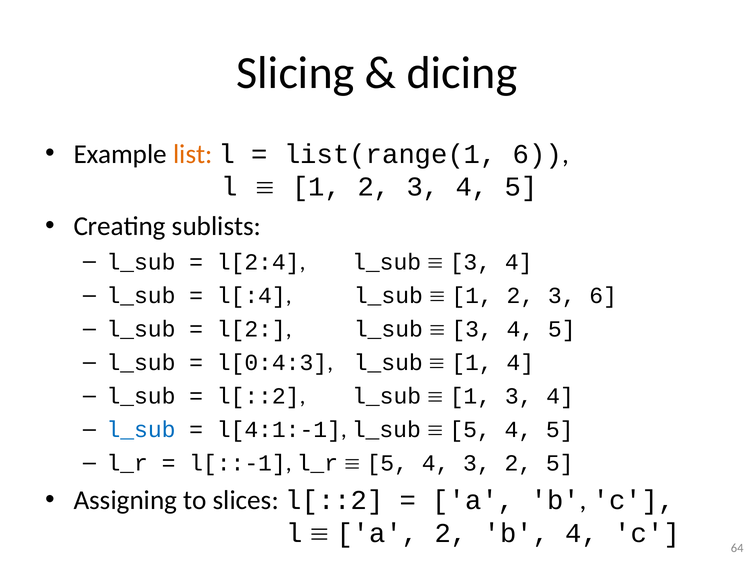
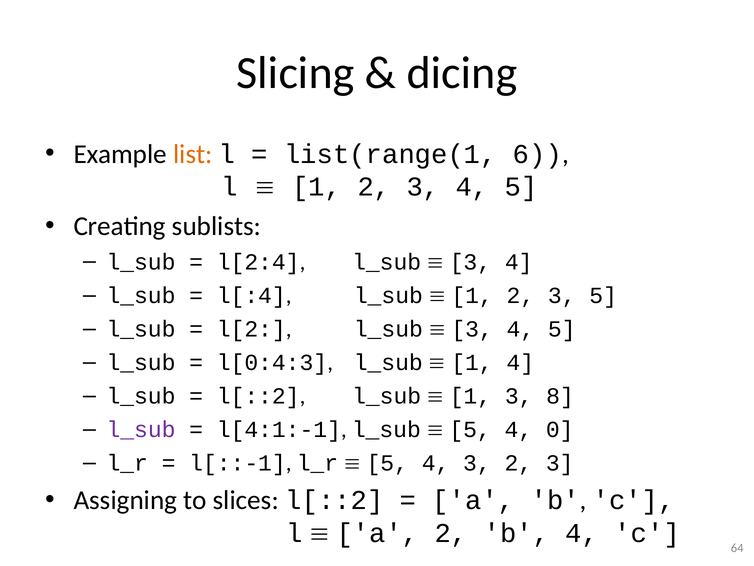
3 6: 6 -> 5
1 3 4: 4 -> 8
l_sub at (141, 429) colour: blue -> purple
5 4 5: 5 -> 0
3 2 5: 5 -> 3
